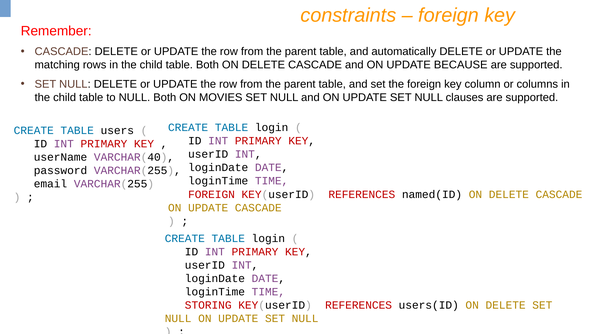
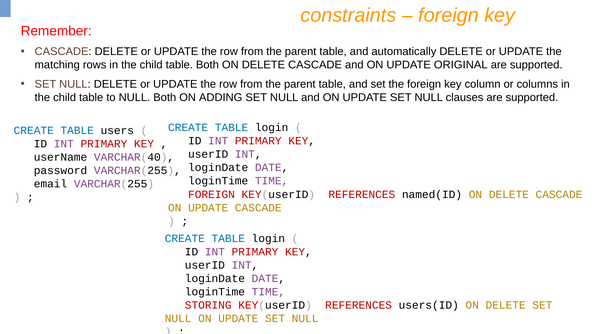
BECAUSE: BECAUSE -> ORIGINAL
MOVIES: MOVIES -> ADDING
